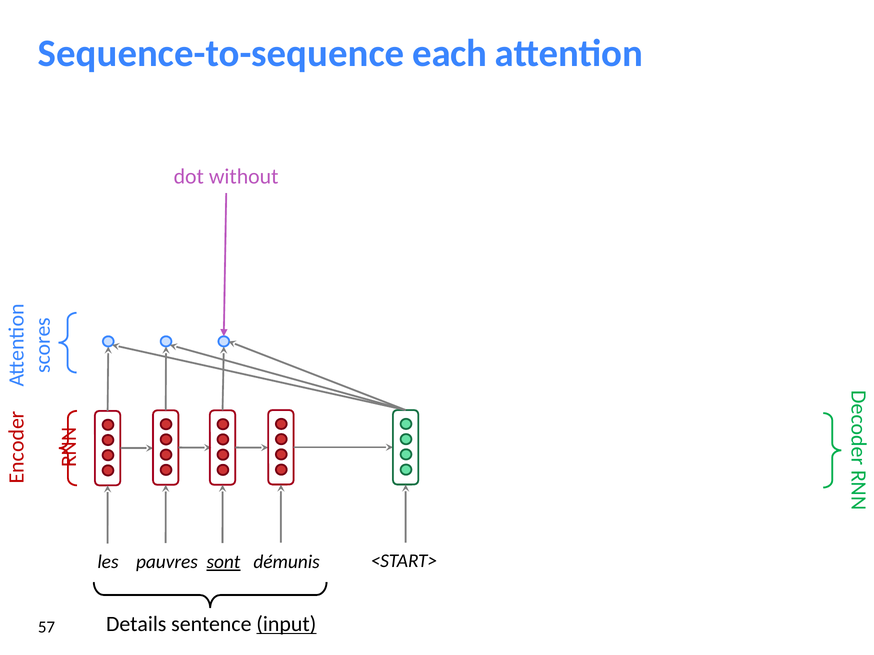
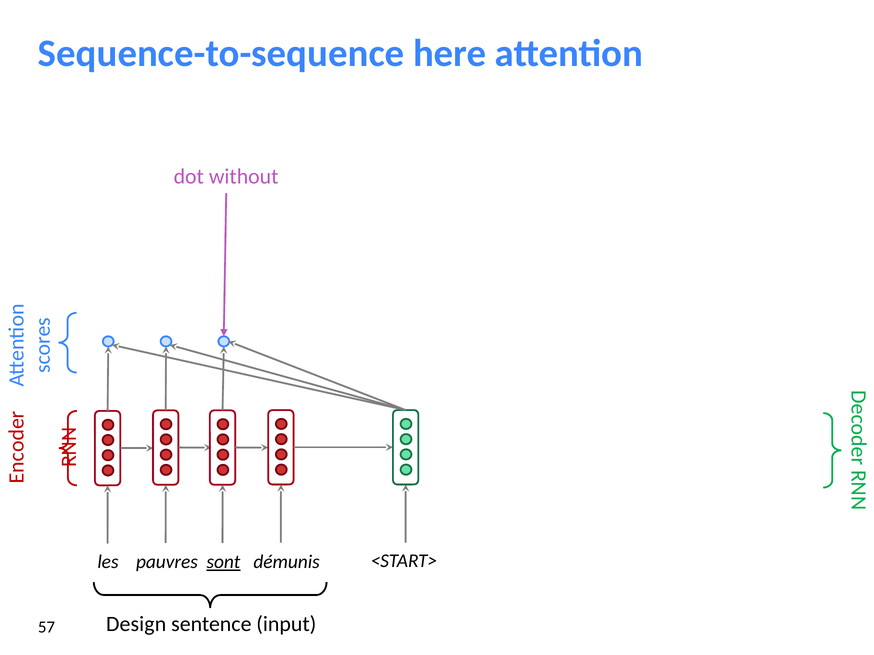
each: each -> here
Details: Details -> Design
input underline: present -> none
